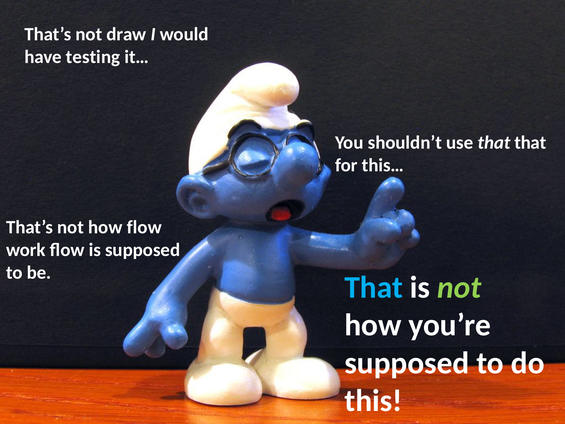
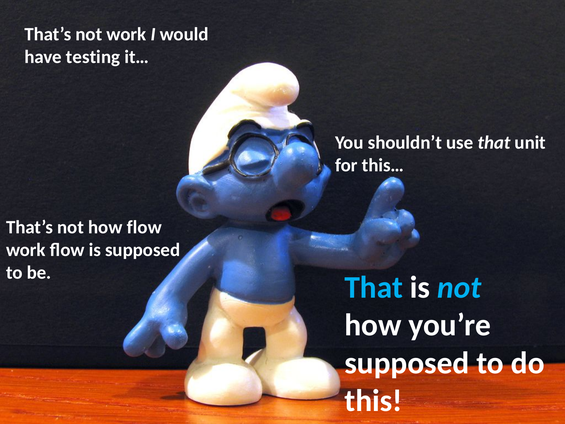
not draw: draw -> work
that that: that -> unit
not at (459, 287) colour: light green -> light blue
